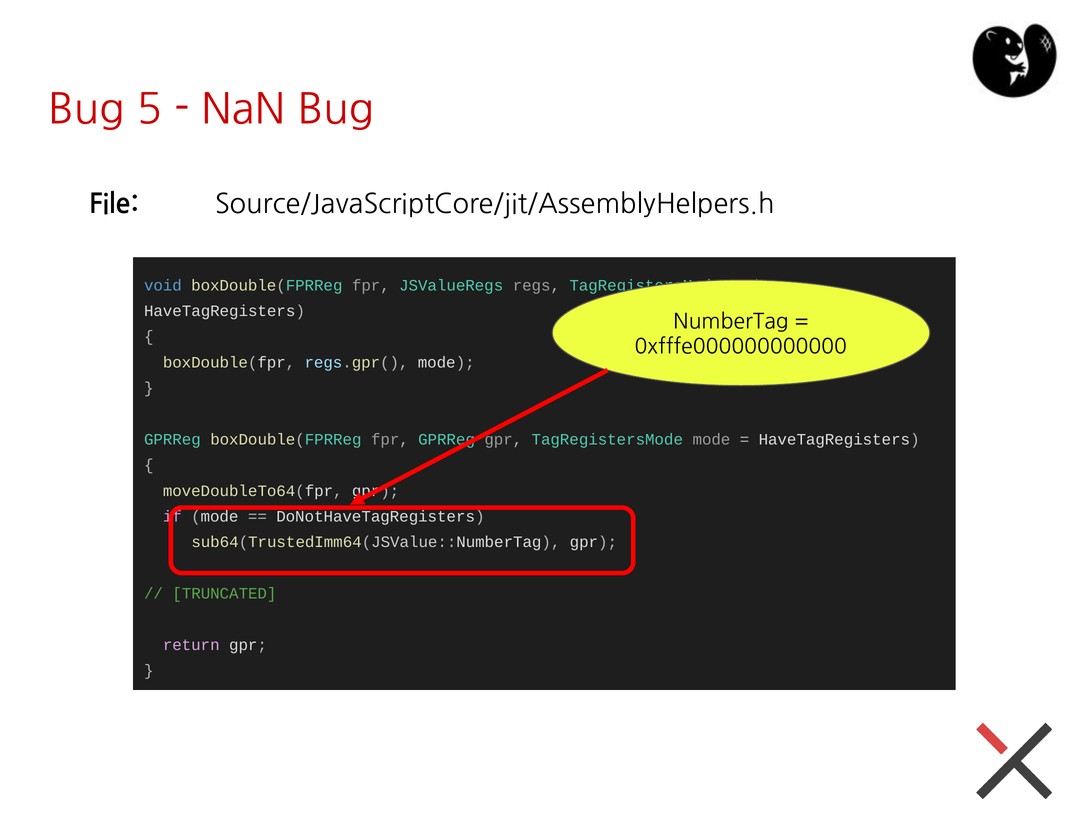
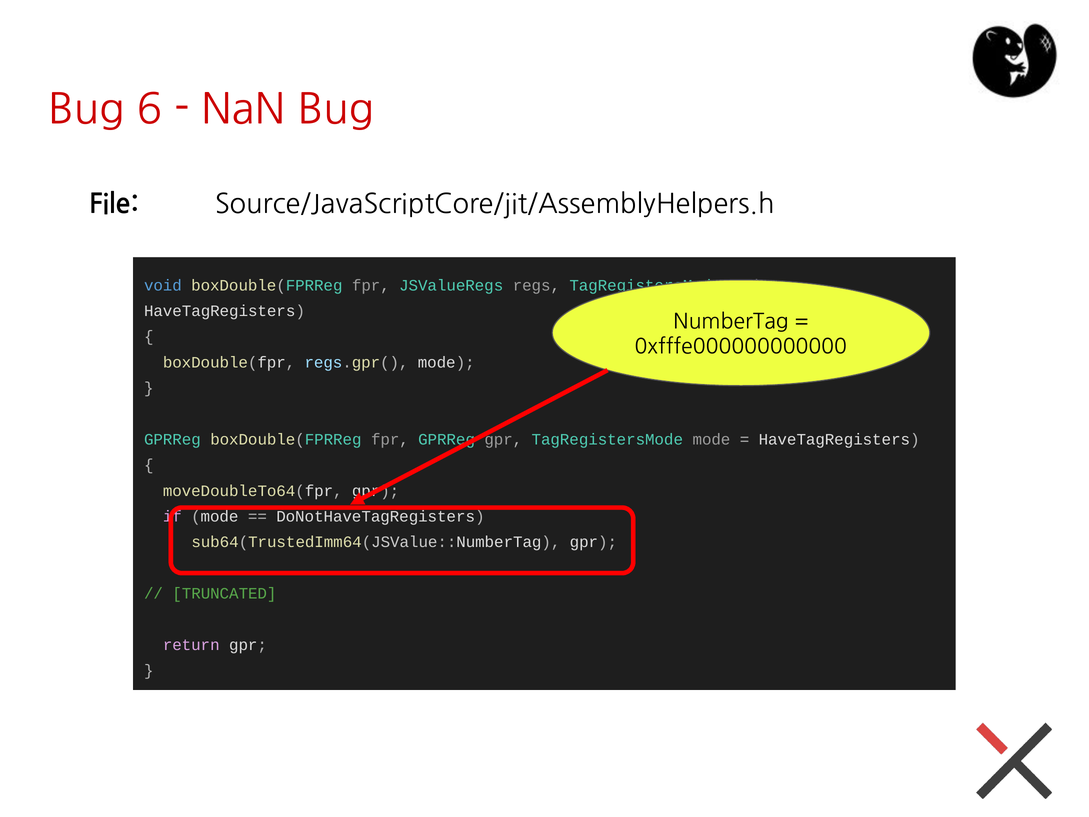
5: 5 -> 6
